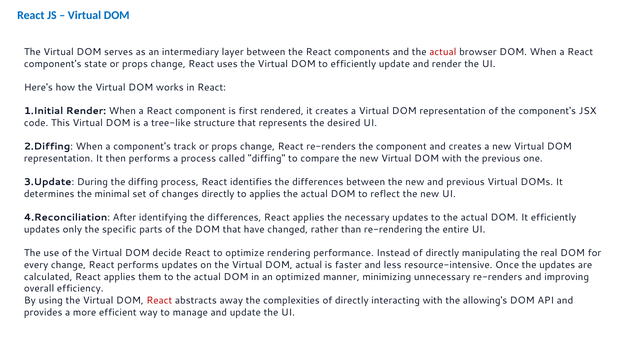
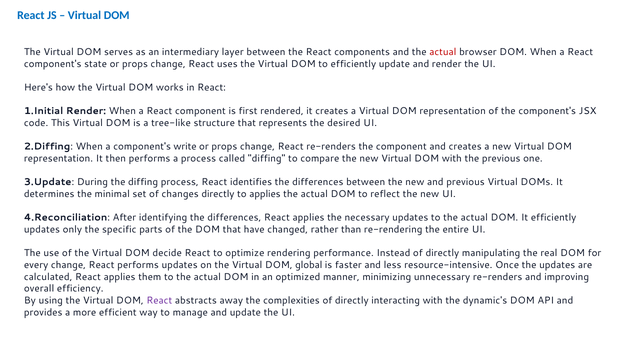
track: track -> write
DOM actual: actual -> global
React at (159, 301) colour: red -> purple
allowing's: allowing's -> dynamic's
